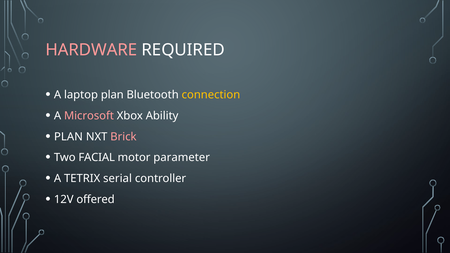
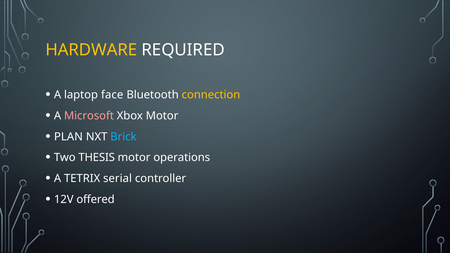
HARDWARE colour: pink -> yellow
laptop plan: plan -> face
Xbox Ability: Ability -> Motor
Brick colour: pink -> light blue
FACIAL: FACIAL -> THESIS
parameter: parameter -> operations
